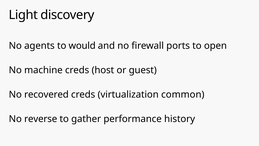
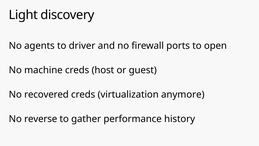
would: would -> driver
common: common -> anymore
